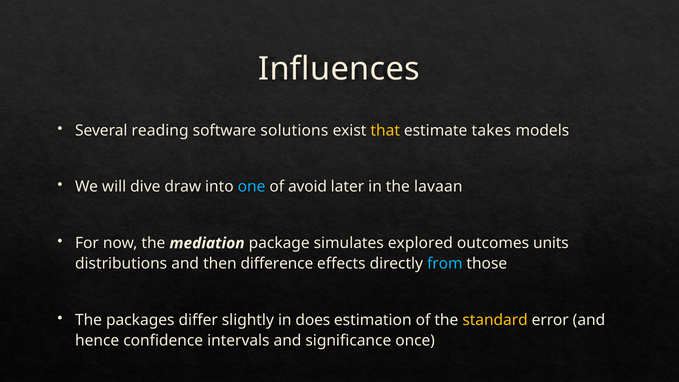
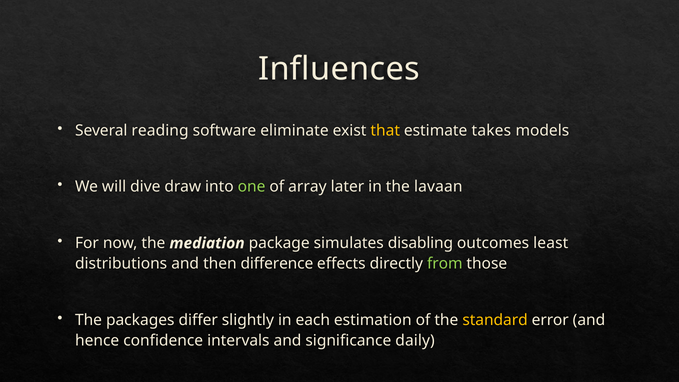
solutions: solutions -> eliminate
one colour: light blue -> light green
avoid: avoid -> array
explored: explored -> disabling
units: units -> least
from colour: light blue -> light green
does: does -> each
once: once -> daily
